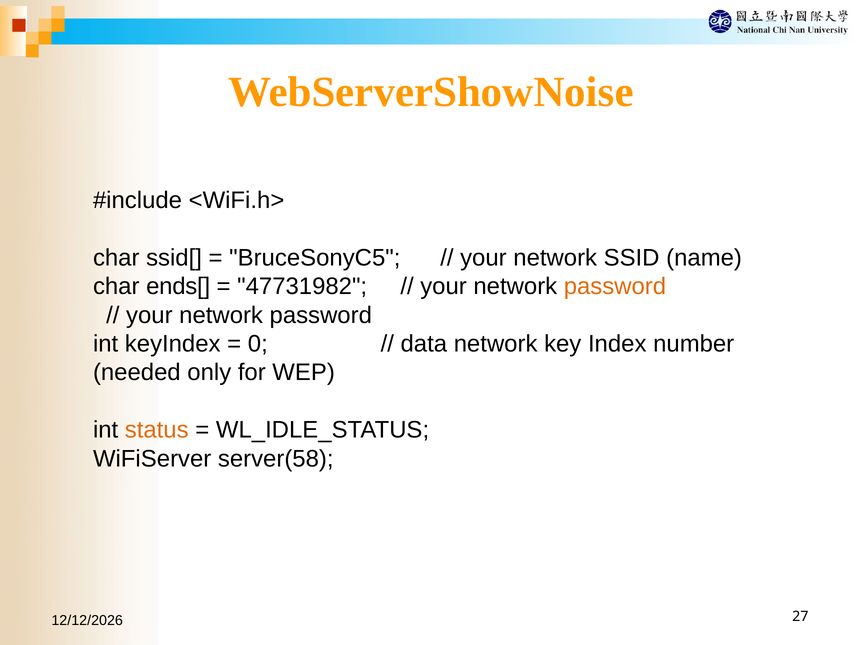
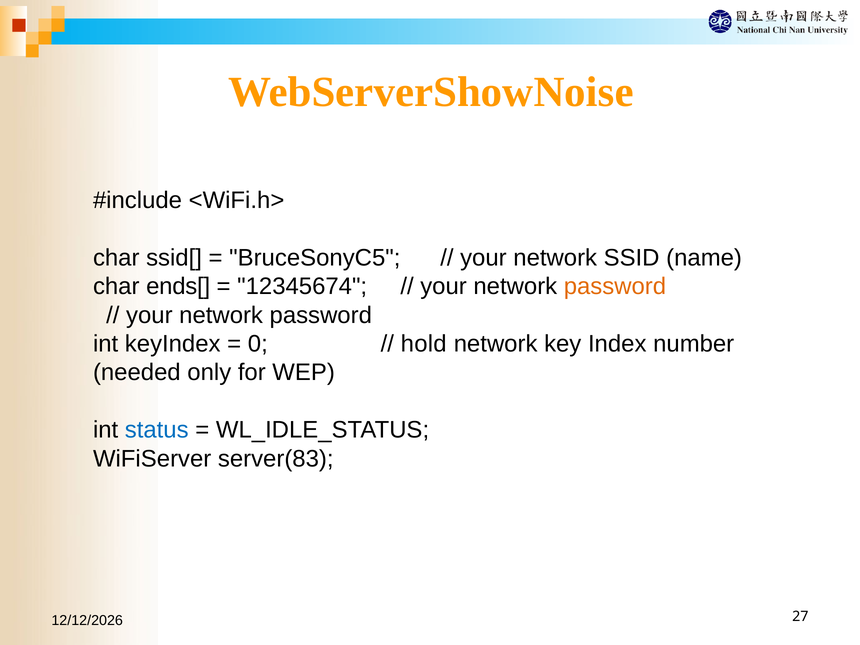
47731982: 47731982 -> 12345674
data: data -> hold
status colour: orange -> blue
server(58: server(58 -> server(83
